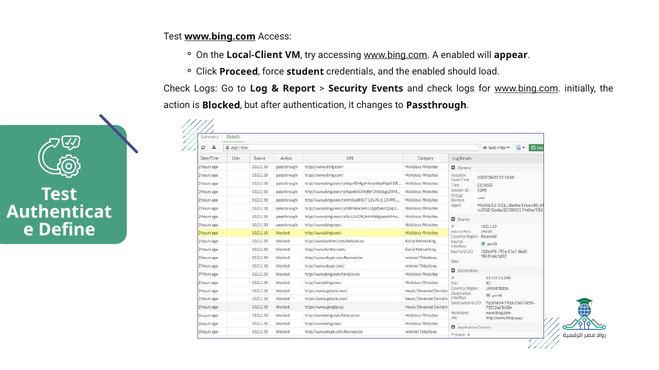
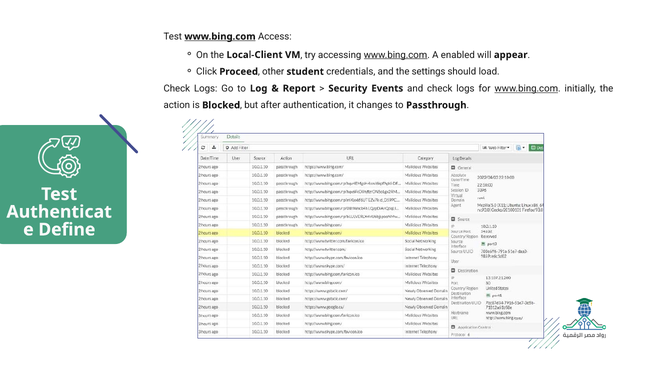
force: force -> other
the enabled: enabled -> settings
